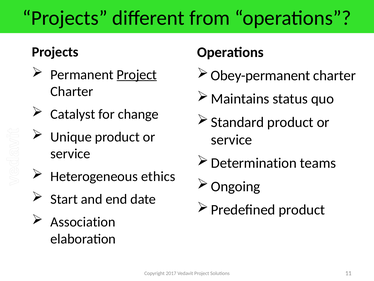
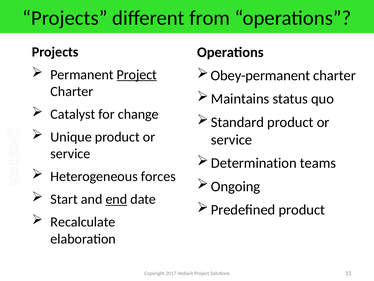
ethics: ethics -> forces
end underline: none -> present
Association: Association -> Recalculate
